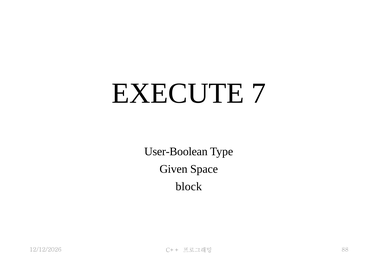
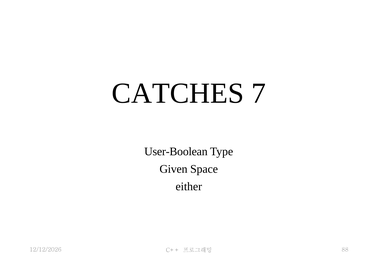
EXECUTE: EXECUTE -> CATCHES
block: block -> either
